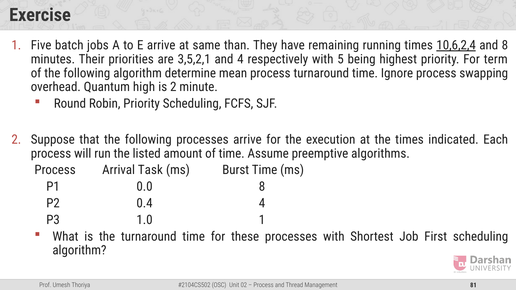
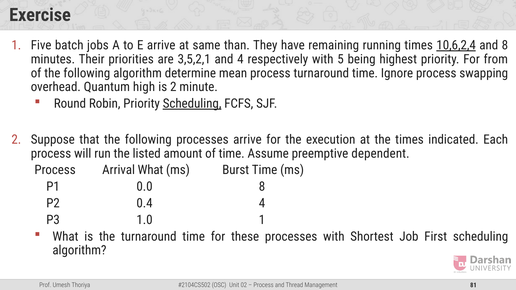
term: term -> from
Scheduling at (192, 104) underline: none -> present
algorithms: algorithms -> dependent
Arrival Task: Task -> What
